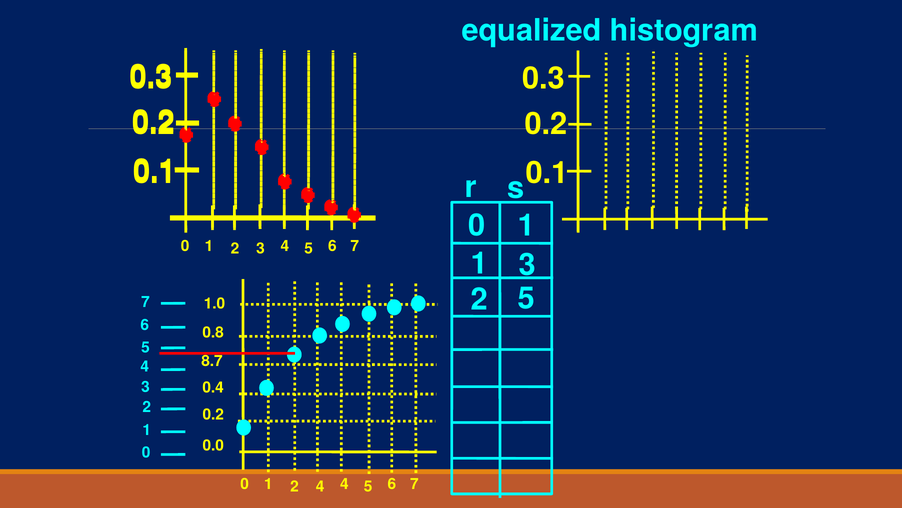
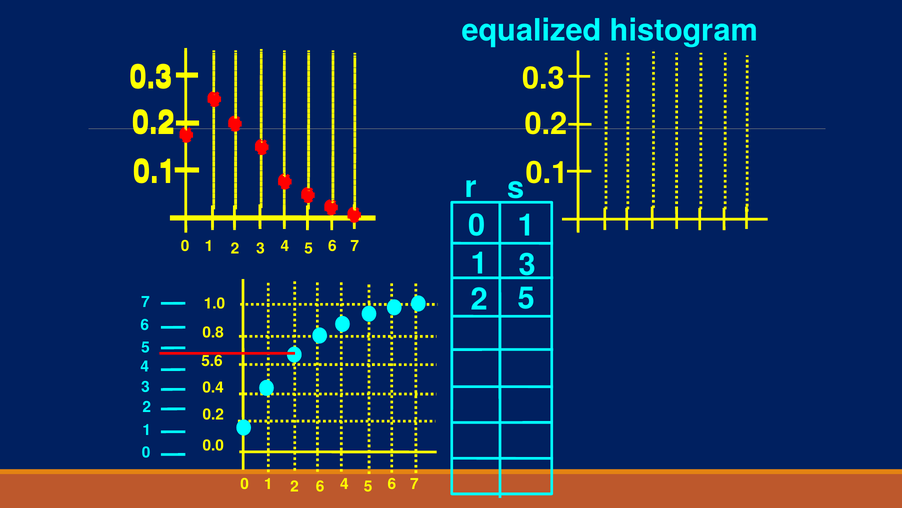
8.7: 8.7 -> 5.6
2 4: 4 -> 6
